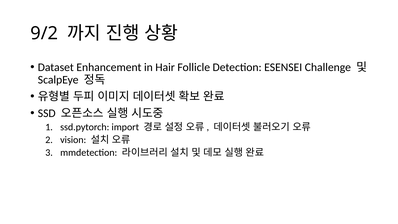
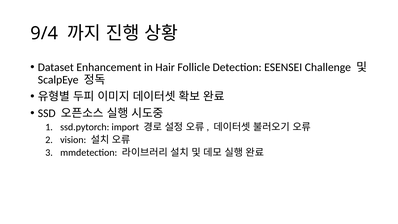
9/2: 9/2 -> 9/4
